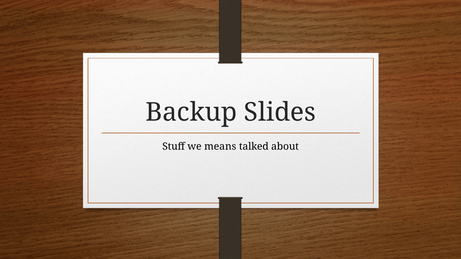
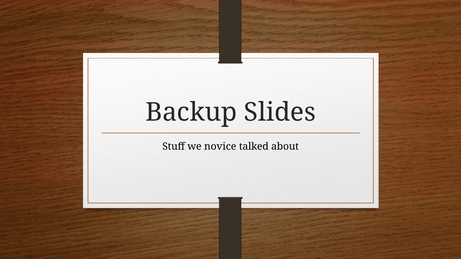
means: means -> novice
